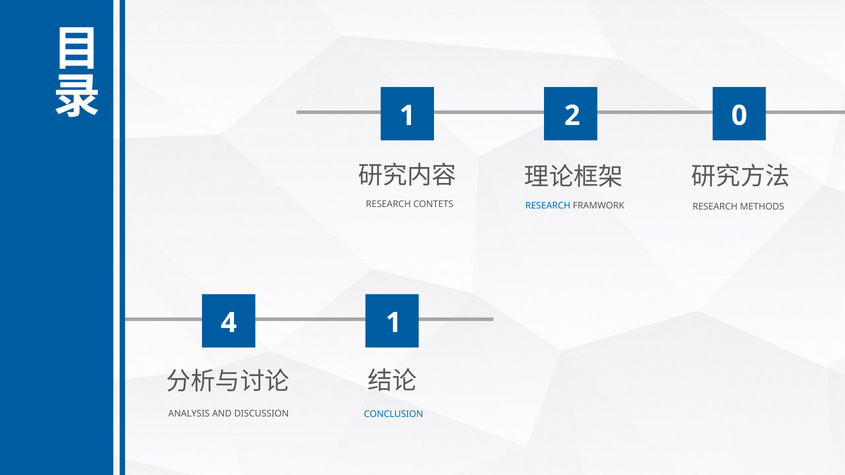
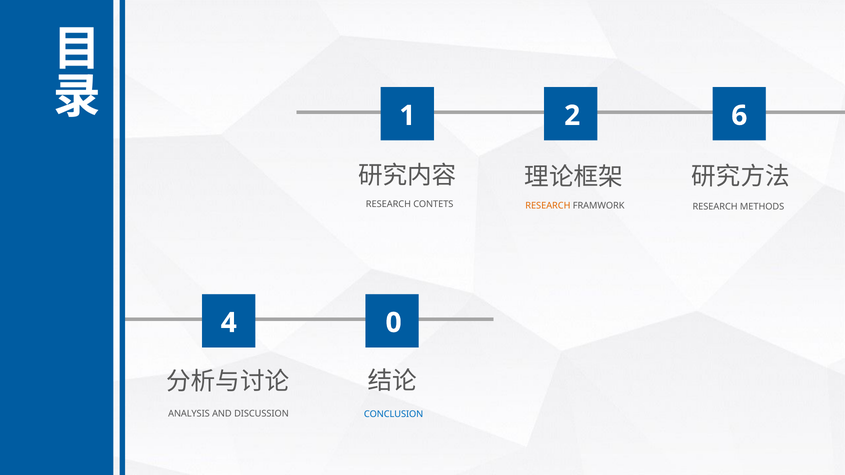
0: 0 -> 6
RESEARCH at (548, 206) colour: blue -> orange
4 1: 1 -> 0
